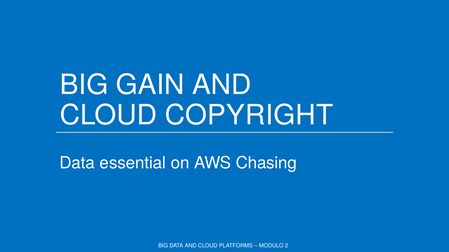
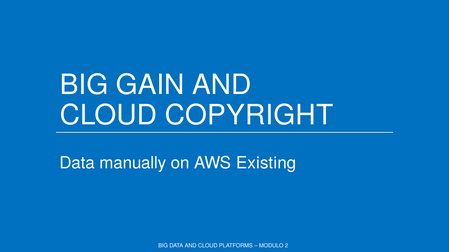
essential: essential -> manually
Chasing: Chasing -> Existing
